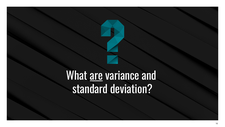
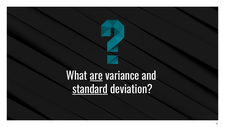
standard underline: none -> present
